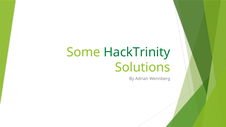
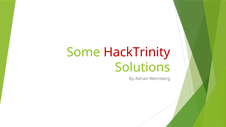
HackTrinity colour: green -> red
